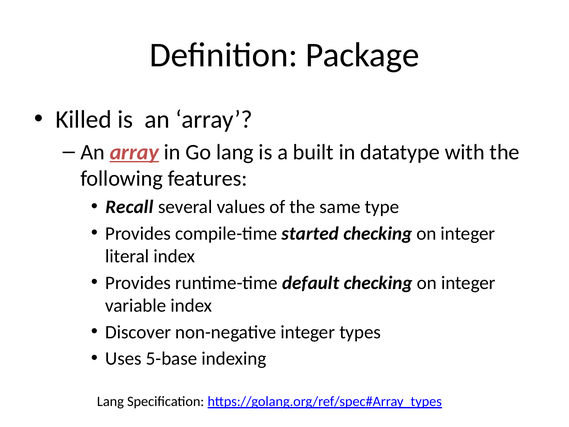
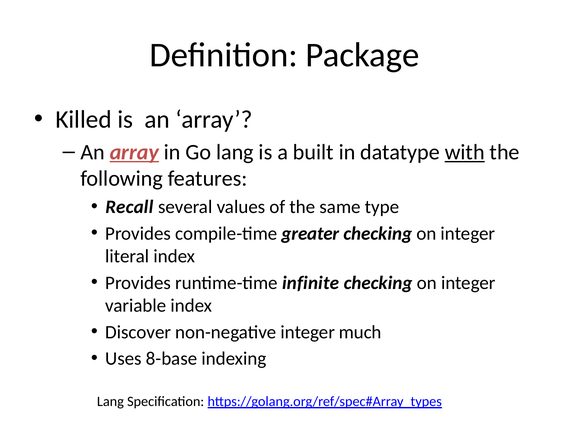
with underline: none -> present
started: started -> greater
default: default -> infinite
types: types -> much
5-base: 5-base -> 8-base
